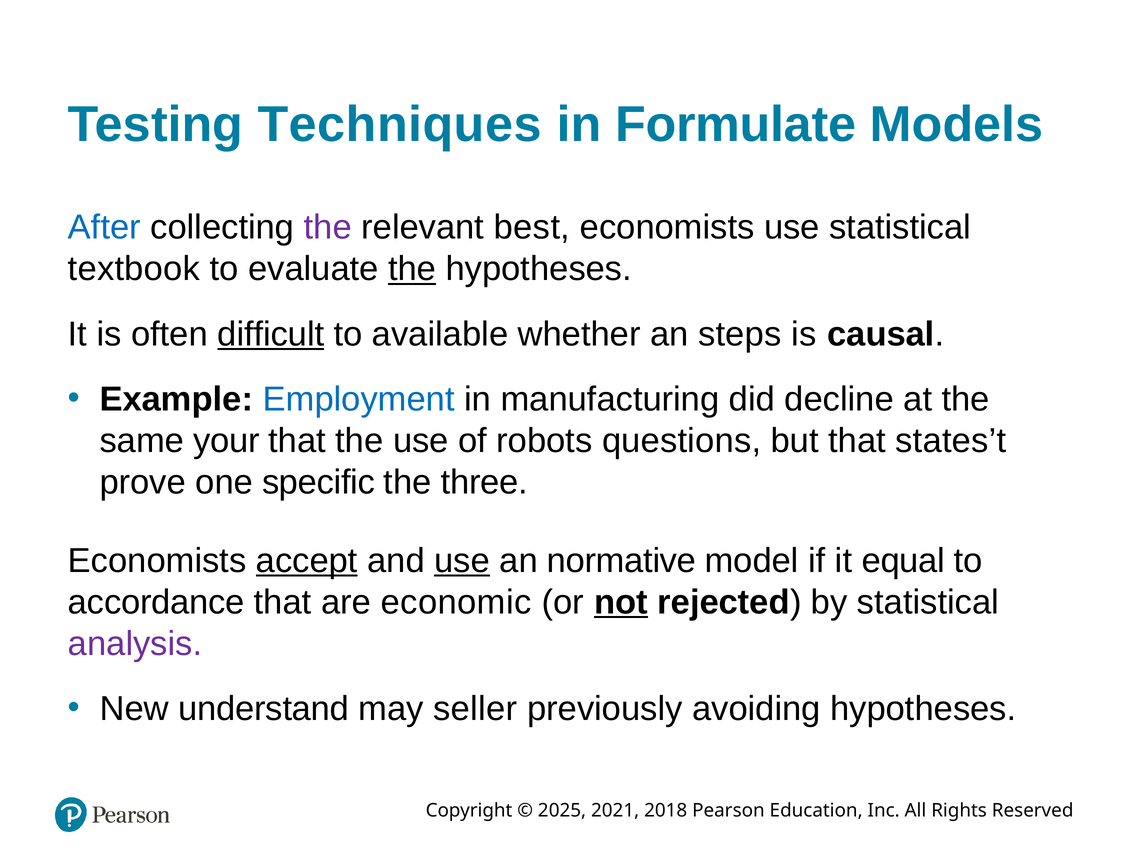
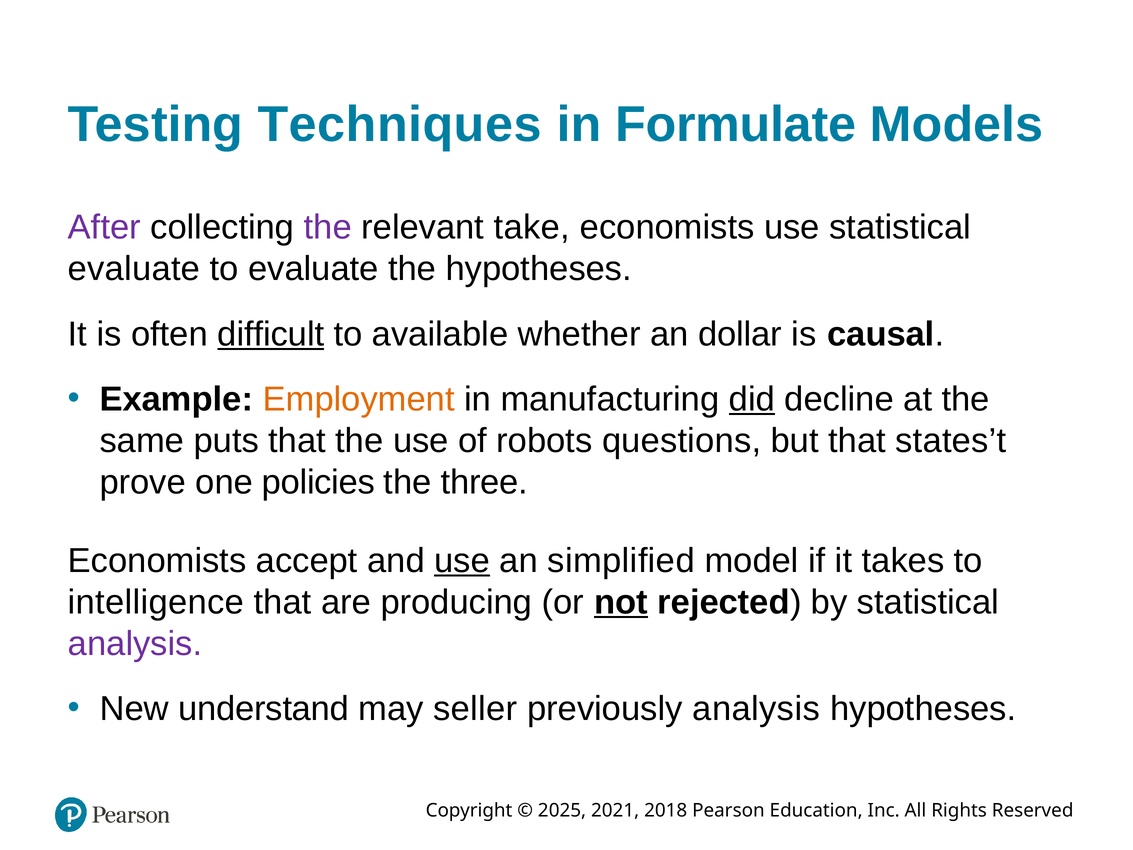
After colour: blue -> purple
best: best -> take
textbook at (134, 269): textbook -> evaluate
the at (412, 269) underline: present -> none
steps: steps -> dollar
Employment colour: blue -> orange
did underline: none -> present
your: your -> puts
specific: specific -> policies
accept underline: present -> none
normative: normative -> simplified
equal: equal -> takes
accordance: accordance -> intelligence
economic: economic -> producing
previously avoiding: avoiding -> analysis
